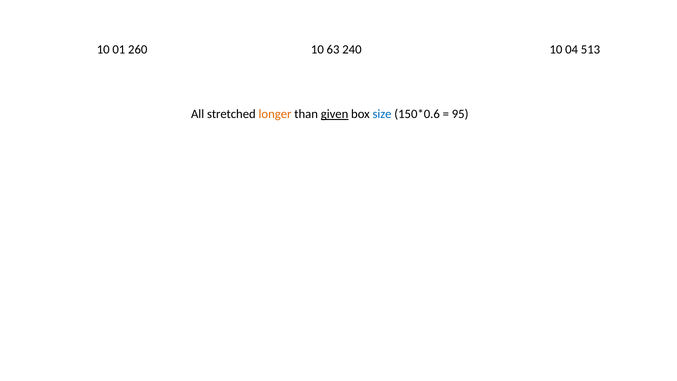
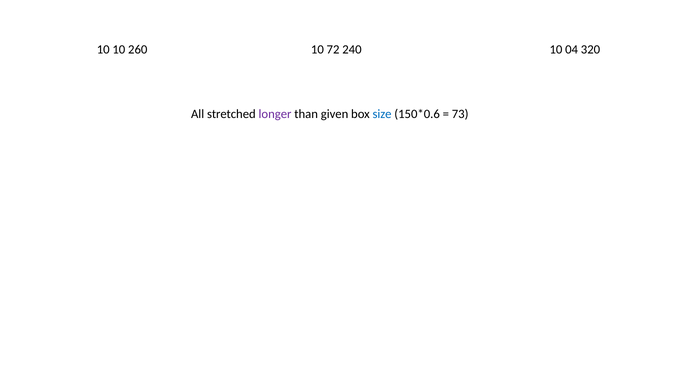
10 01: 01 -> 10
63: 63 -> 72
513: 513 -> 320
longer colour: orange -> purple
given underline: present -> none
95: 95 -> 73
